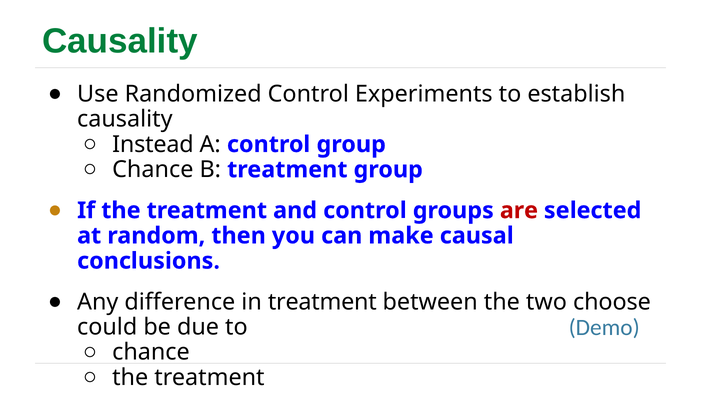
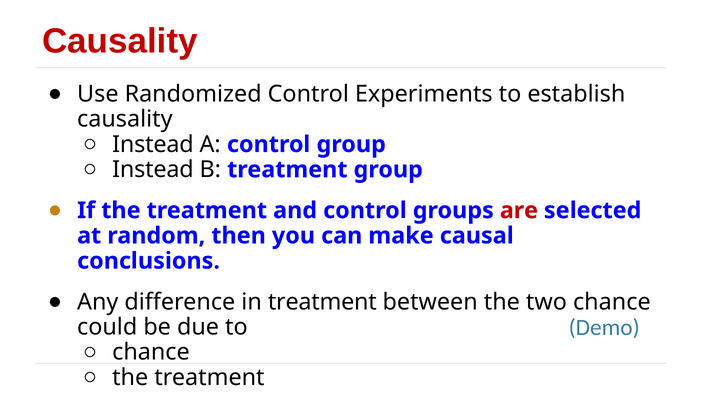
Causality at (120, 41) colour: green -> red
Chance at (153, 170): Chance -> Instead
two choose: choose -> chance
